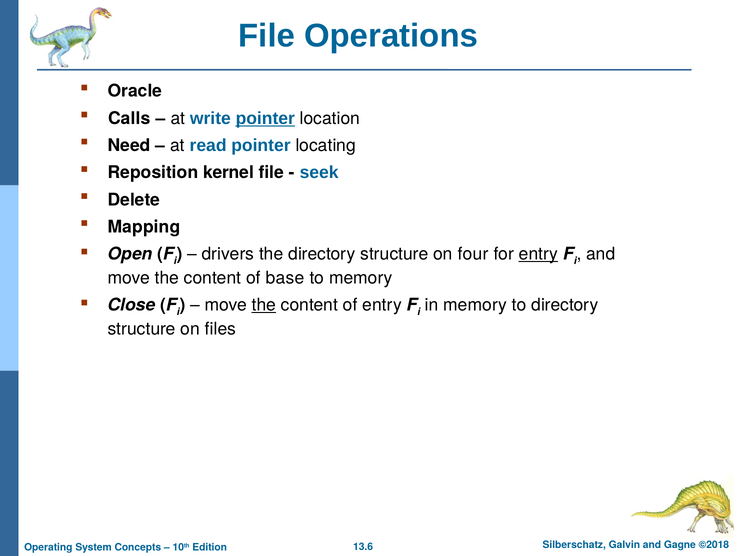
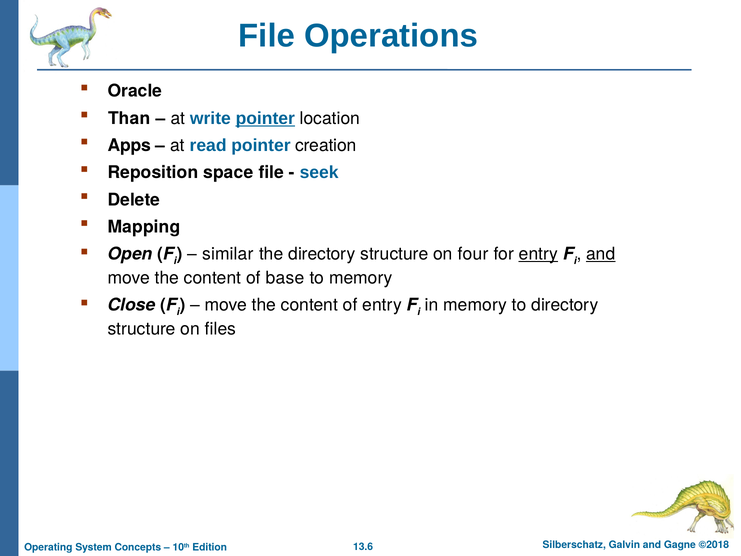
Calls: Calls -> Than
Need: Need -> Apps
locating: locating -> creation
kernel: kernel -> space
drivers: drivers -> similar
and at (601, 254) underline: none -> present
the at (264, 305) underline: present -> none
